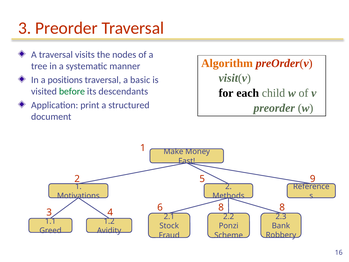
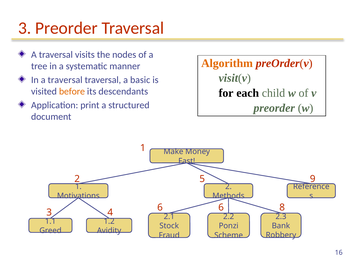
In a positions: positions -> traversal
before colour: green -> orange
6 8: 8 -> 6
